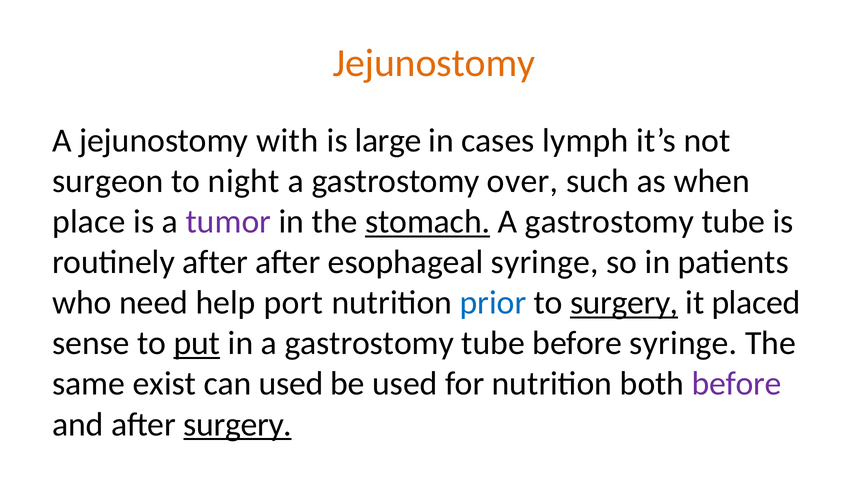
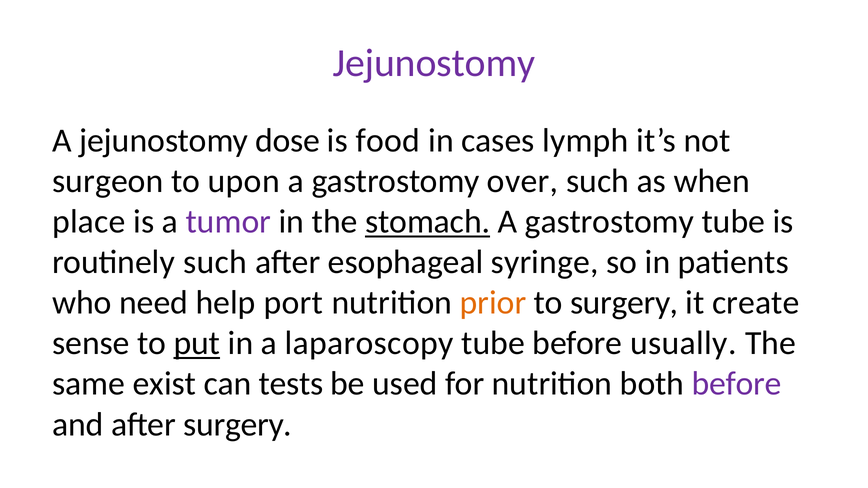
Jejunostomy at (434, 63) colour: orange -> purple
with: with -> dose
large: large -> food
night: night -> upon
routinely after: after -> such
prior colour: blue -> orange
surgery at (624, 303) underline: present -> none
placed: placed -> create
in a gastrostomy: gastrostomy -> laparoscopy
before syringe: syringe -> usually
can used: used -> tests
surgery at (238, 425) underline: present -> none
